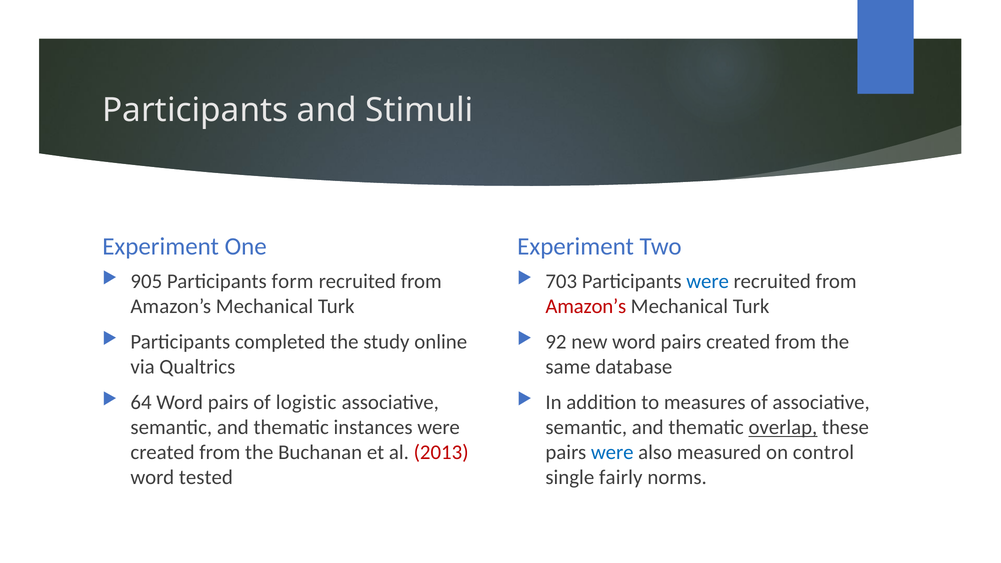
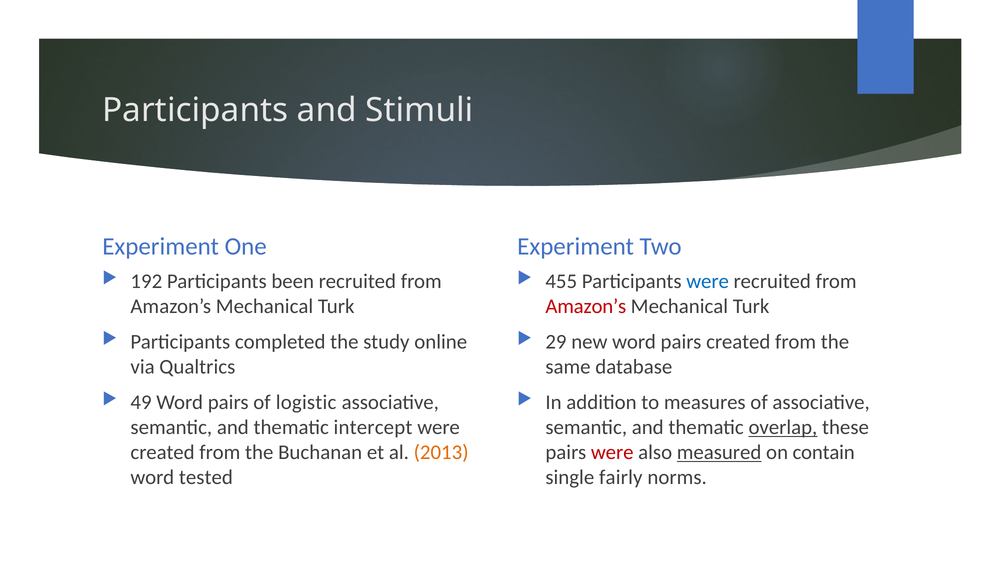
905: 905 -> 192
form: form -> been
703: 703 -> 455
92: 92 -> 29
64: 64 -> 49
instances: instances -> intercept
2013 colour: red -> orange
were at (612, 453) colour: blue -> red
measured underline: none -> present
control: control -> contain
